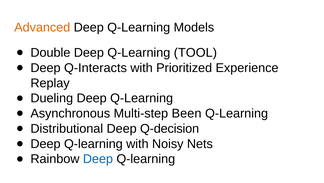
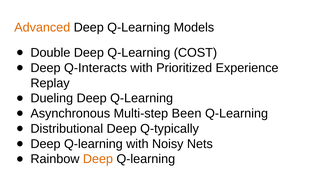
TOOL: TOOL -> COST
Q-decision: Q-decision -> Q-typically
Deep at (98, 158) colour: blue -> orange
